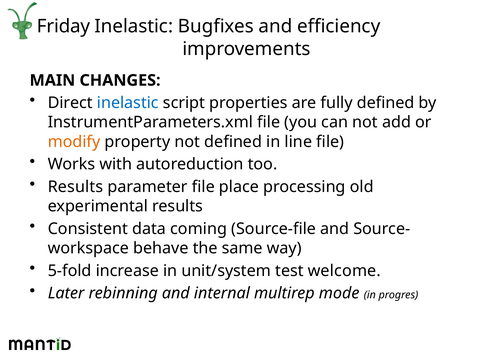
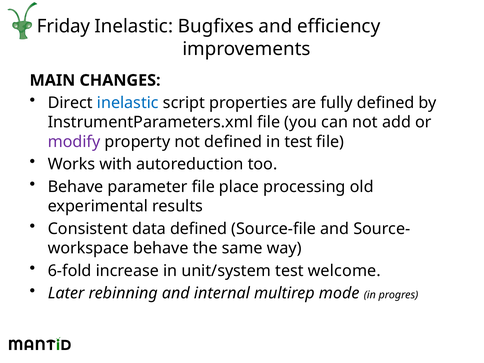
modify colour: orange -> purple
in line: line -> test
Results at (75, 187): Results -> Behave
data coming: coming -> defined
5-fold: 5-fold -> 6-fold
